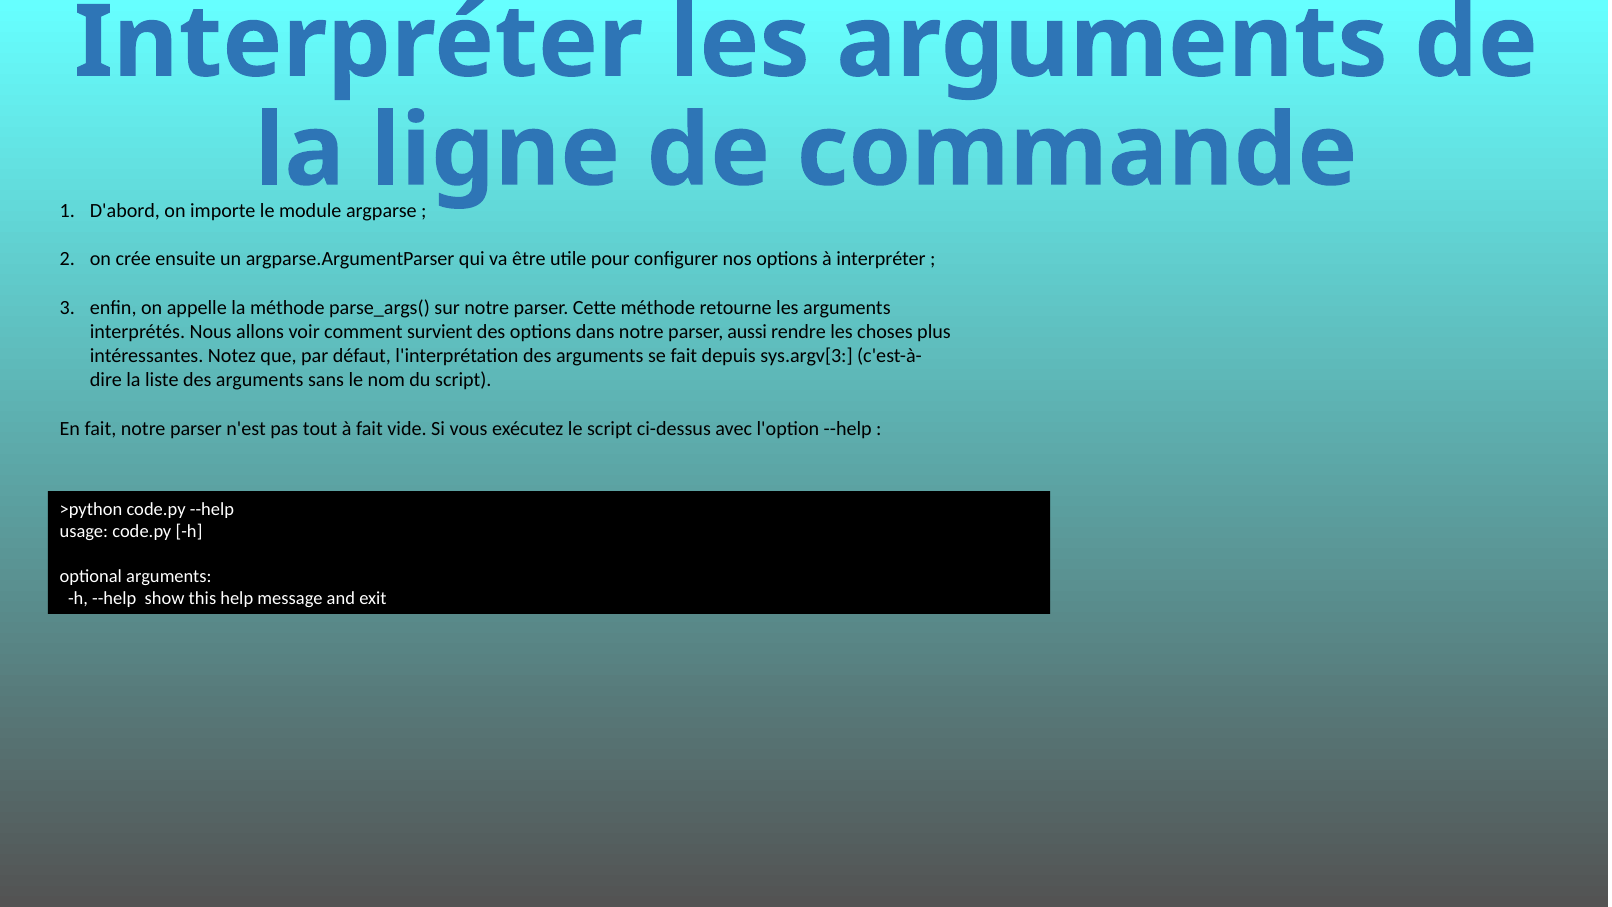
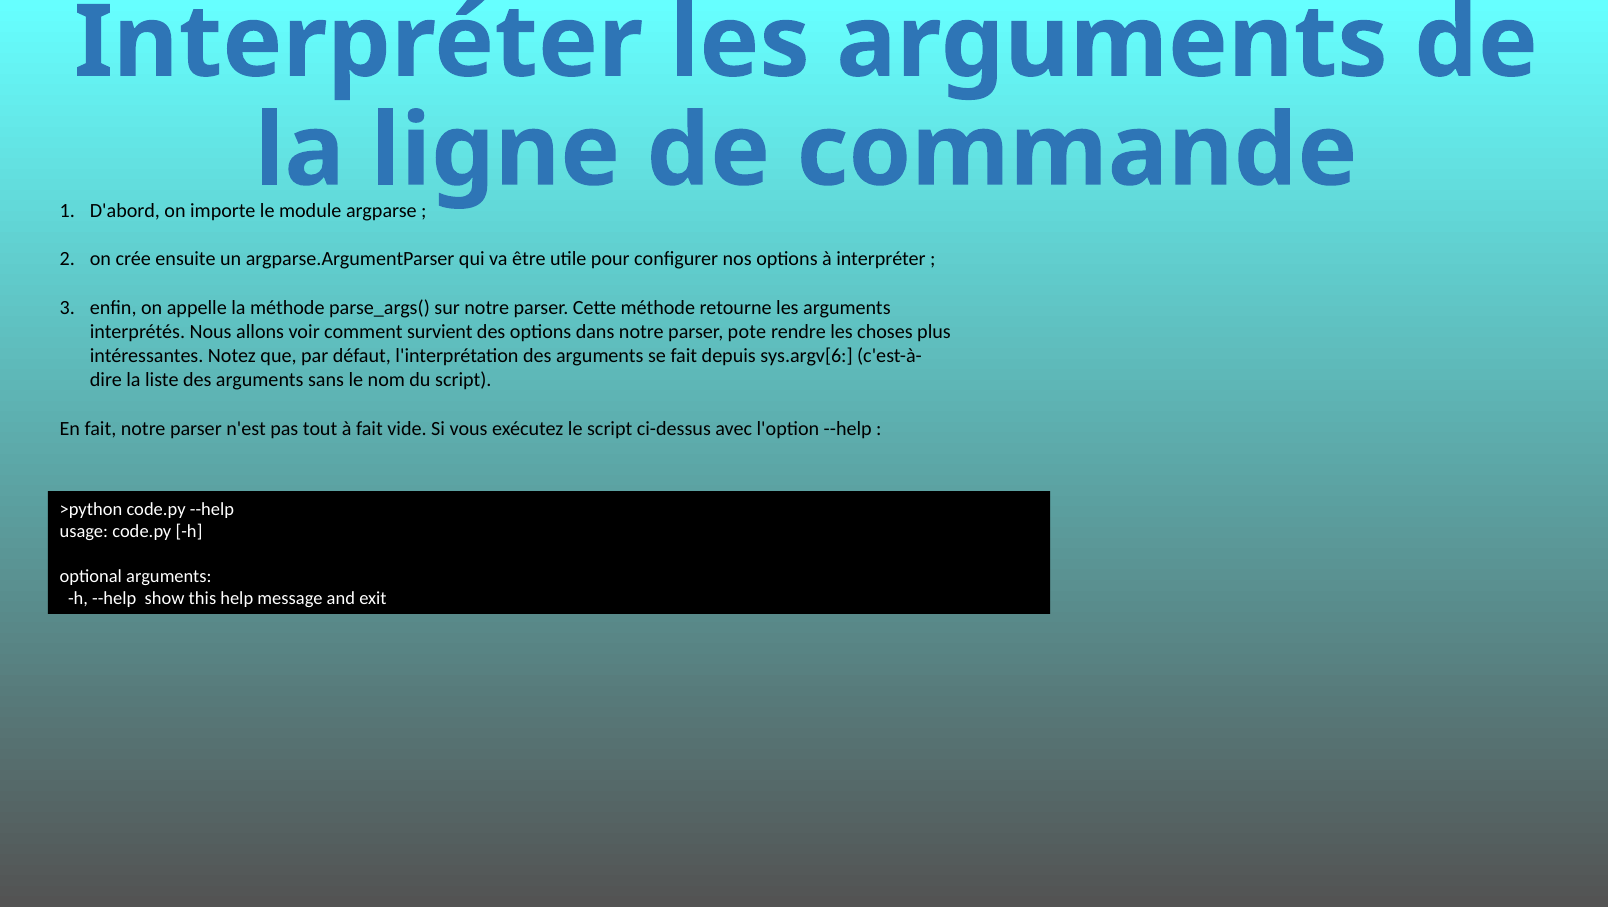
aussi: aussi -> pote
sys.argv[3: sys.argv[3 -> sys.argv[6
